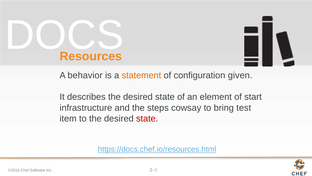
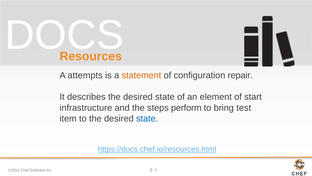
behavior: behavior -> attempts
given: given -> repair
cowsay: cowsay -> perform
state at (147, 118) colour: red -> blue
